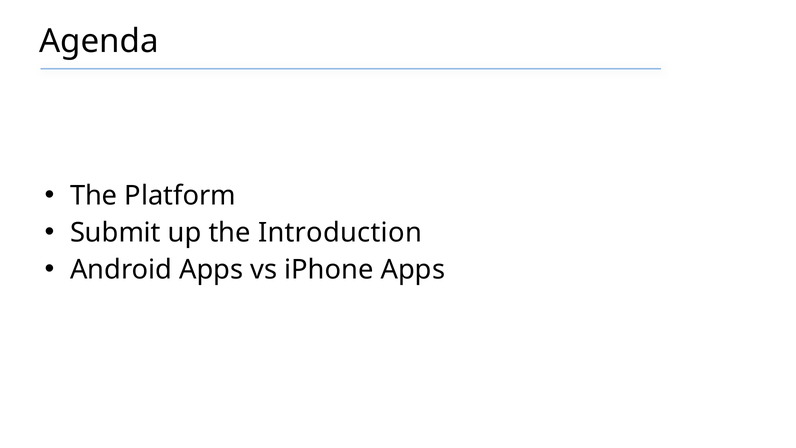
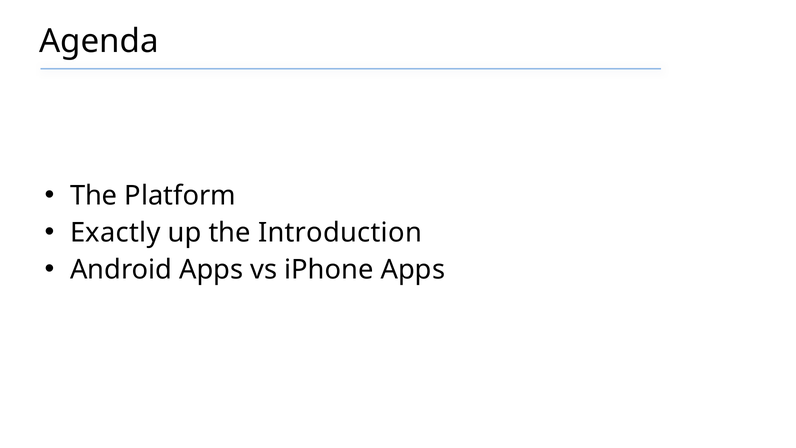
Submit: Submit -> Exactly
